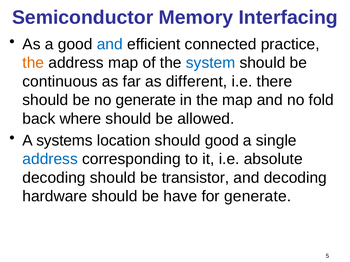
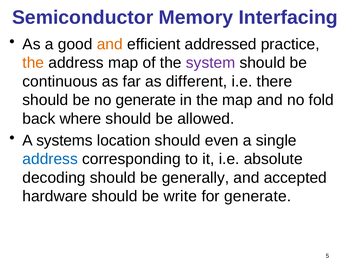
and at (110, 44) colour: blue -> orange
connected: connected -> addressed
system colour: blue -> purple
should good: good -> even
transistor: transistor -> generally
and decoding: decoding -> accepted
have: have -> write
